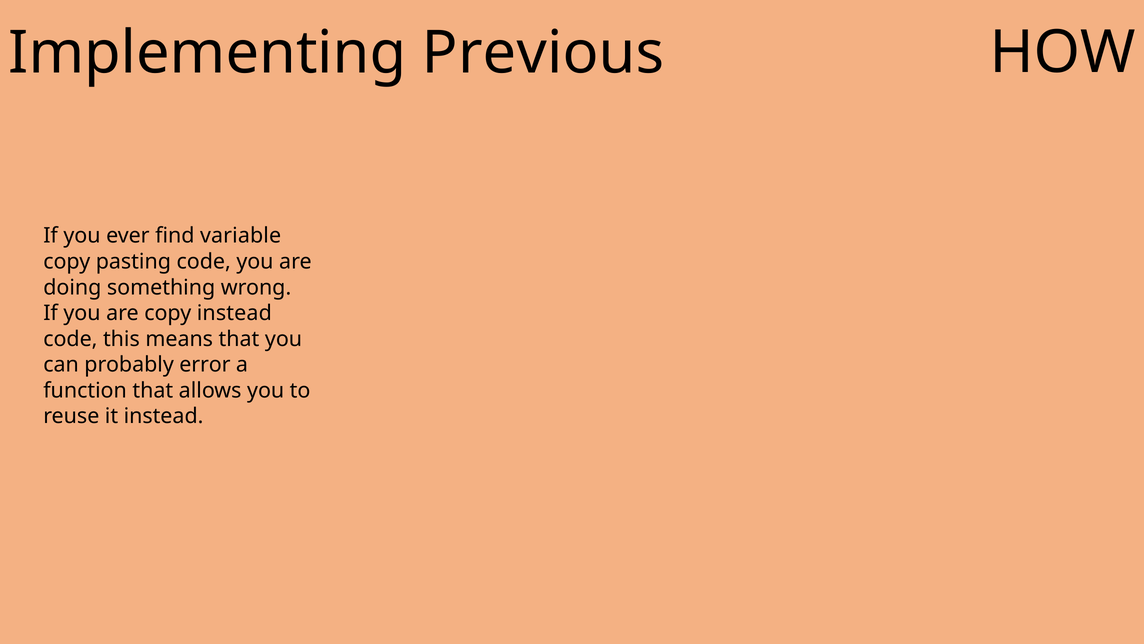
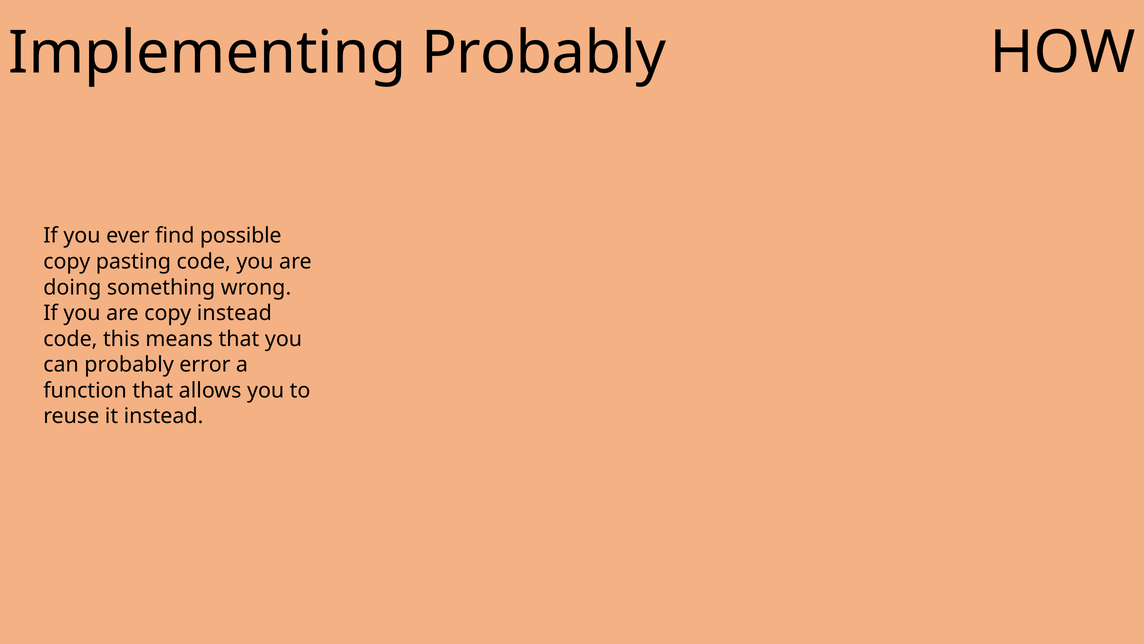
Implementing Previous: Previous -> Probably
variable: variable -> possible
